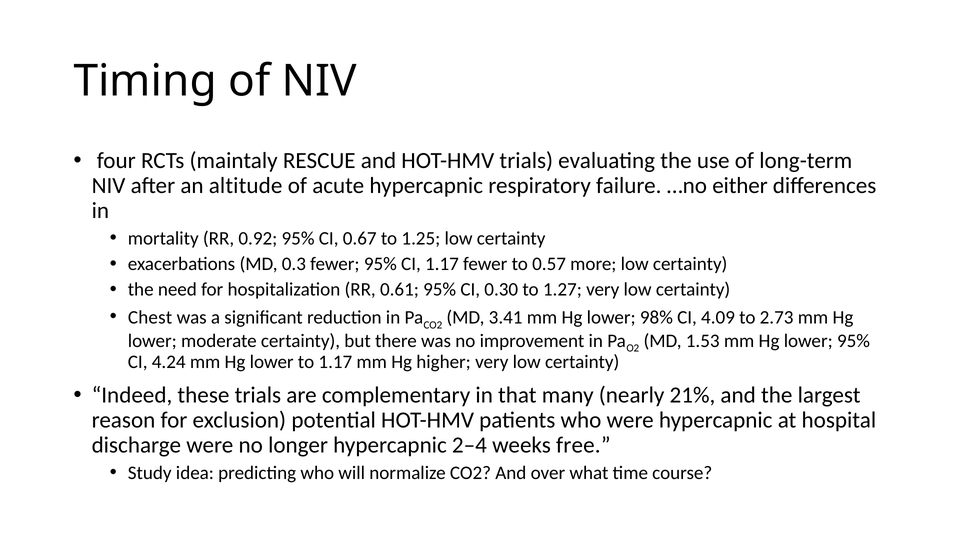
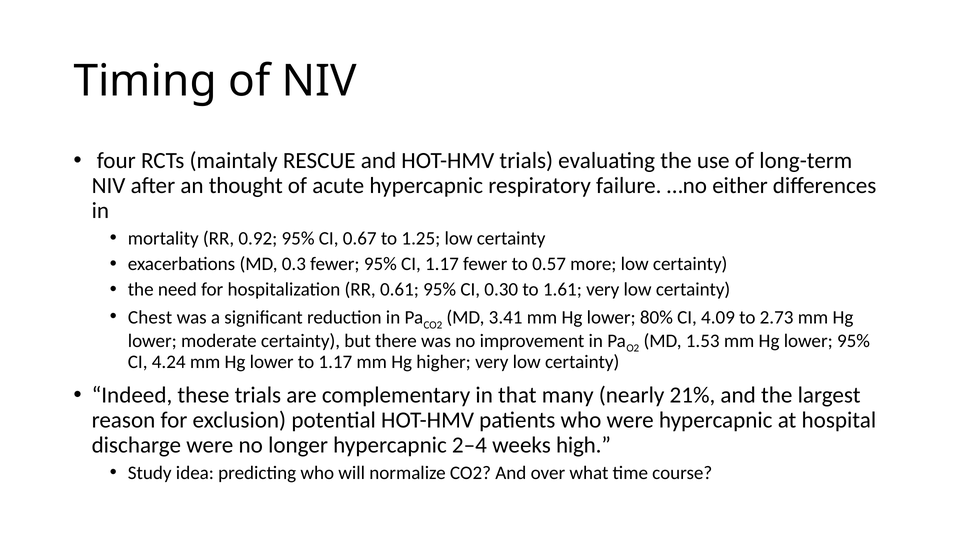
altitude: altitude -> thought
1.27: 1.27 -> 1.61
98%: 98% -> 80%
free: free -> high
